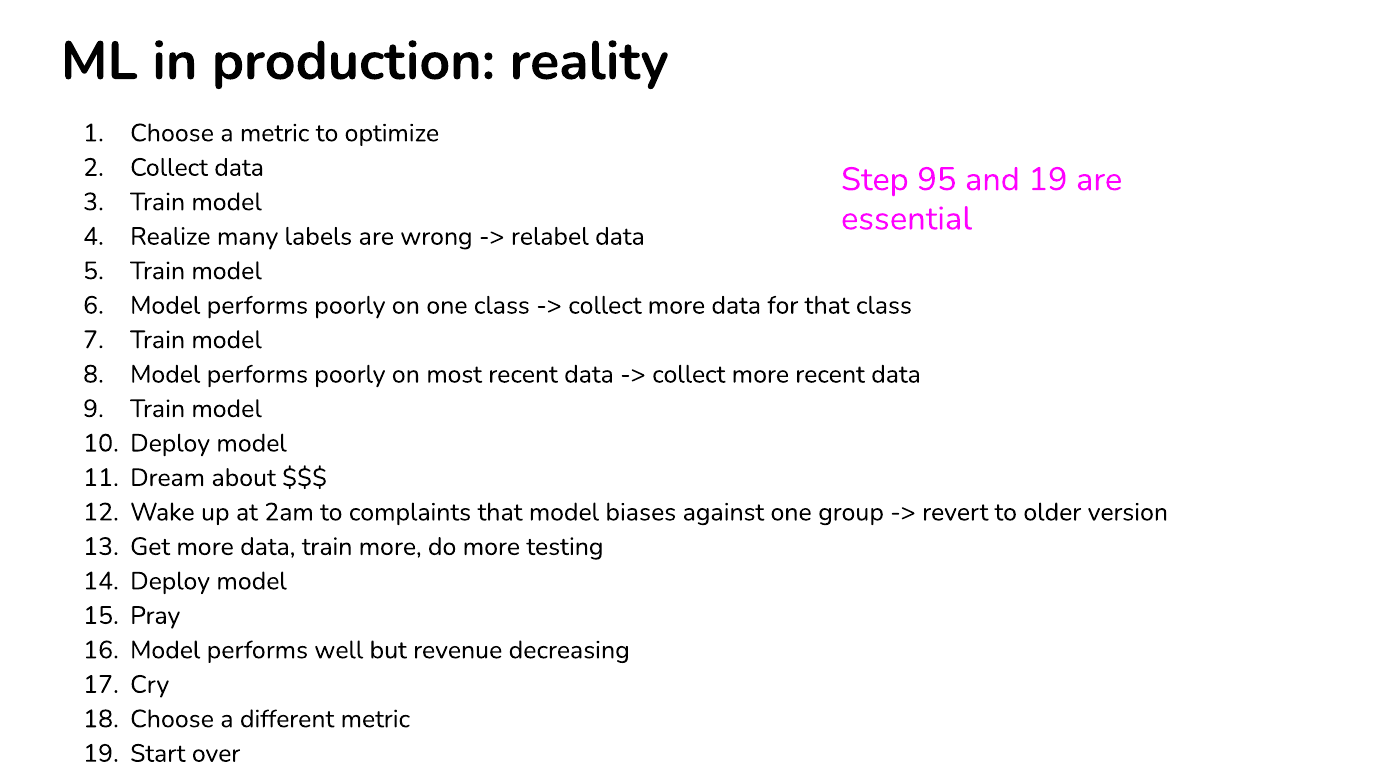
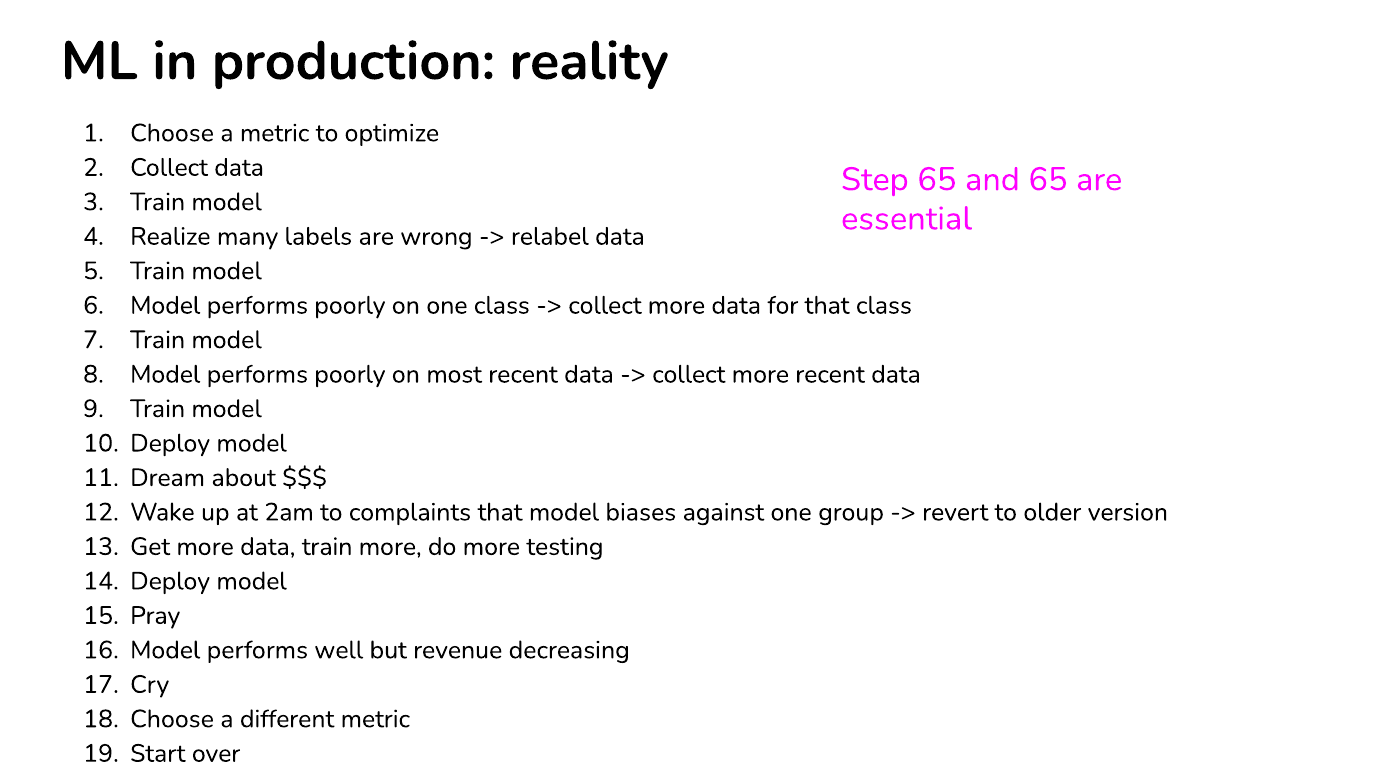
Step 95: 95 -> 65
and 19: 19 -> 65
